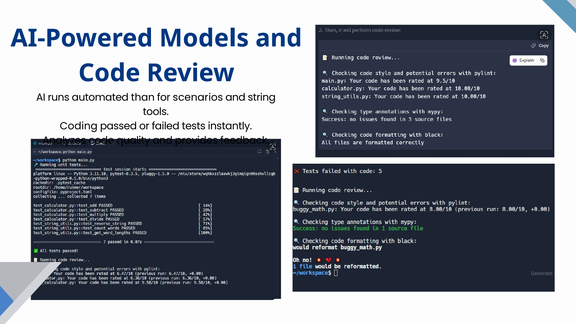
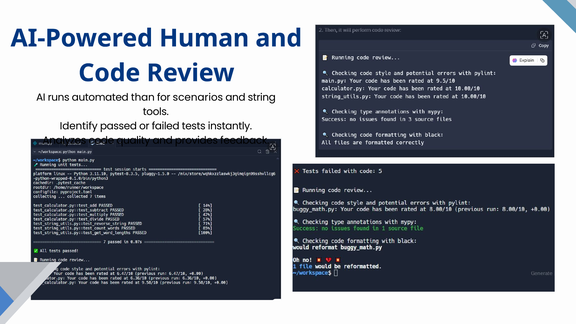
Models: Models -> Human
Coding: Coding -> Identify
